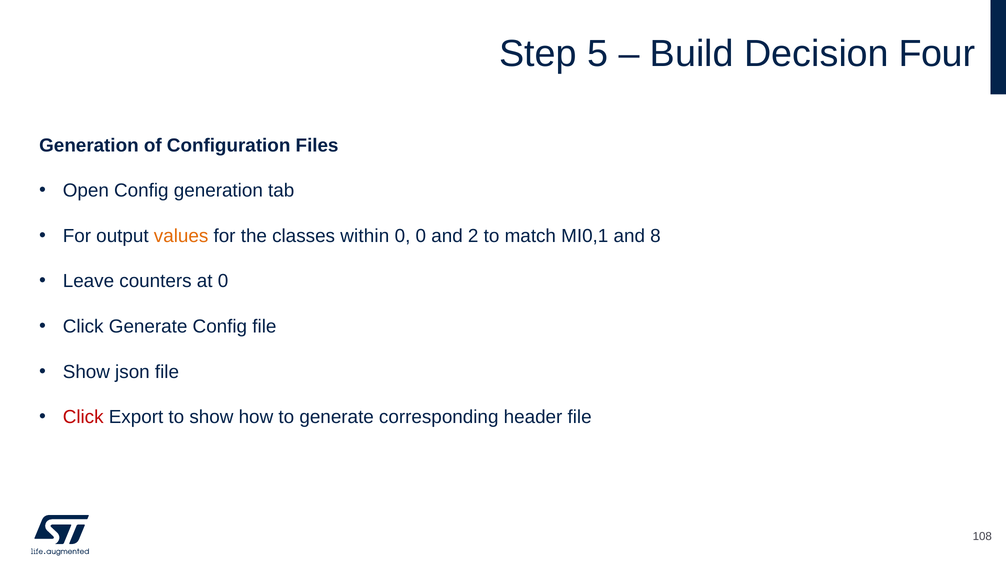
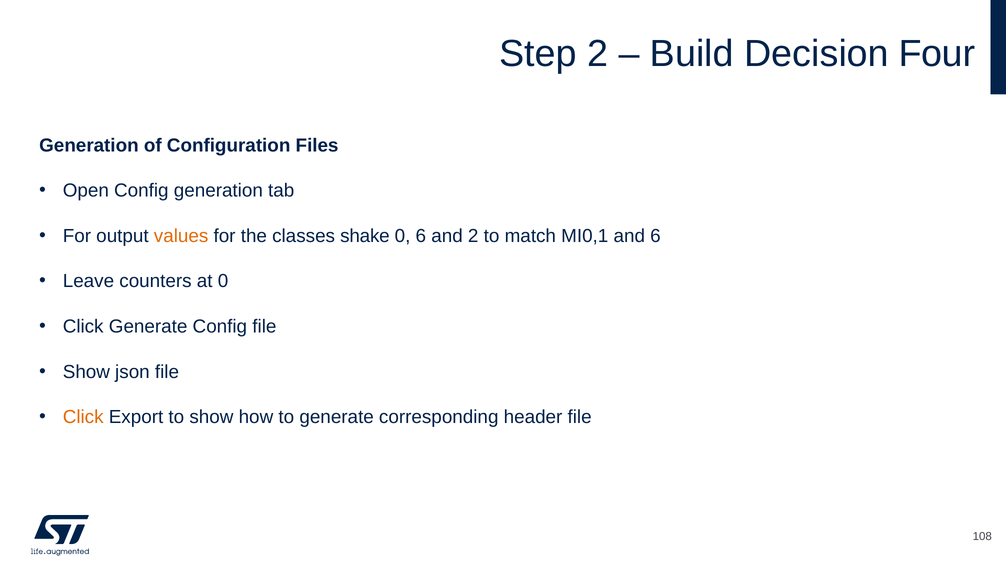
Step 5: 5 -> 2
within: within -> shake
0 0: 0 -> 6
and 8: 8 -> 6
Click at (83, 417) colour: red -> orange
